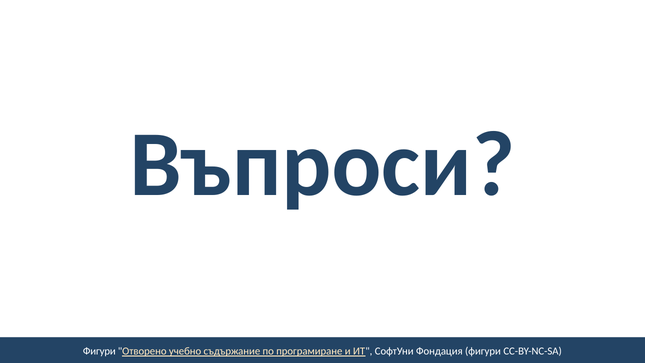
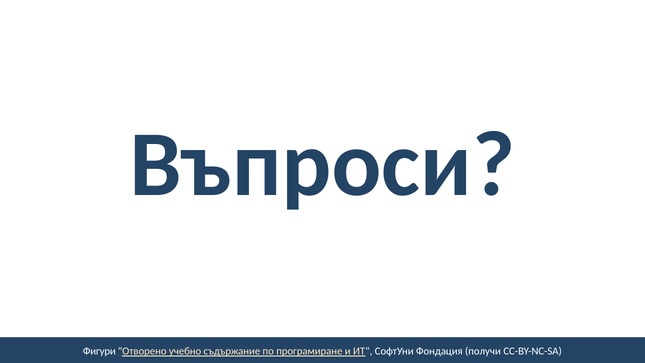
Фондация фигури: фигури -> получи
